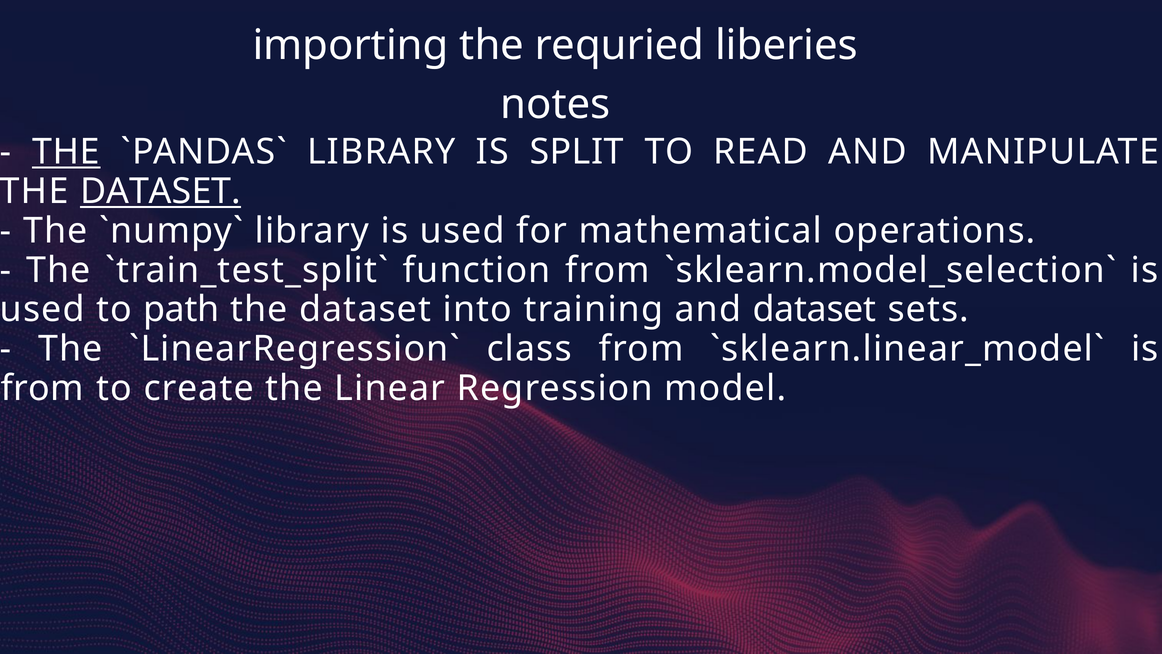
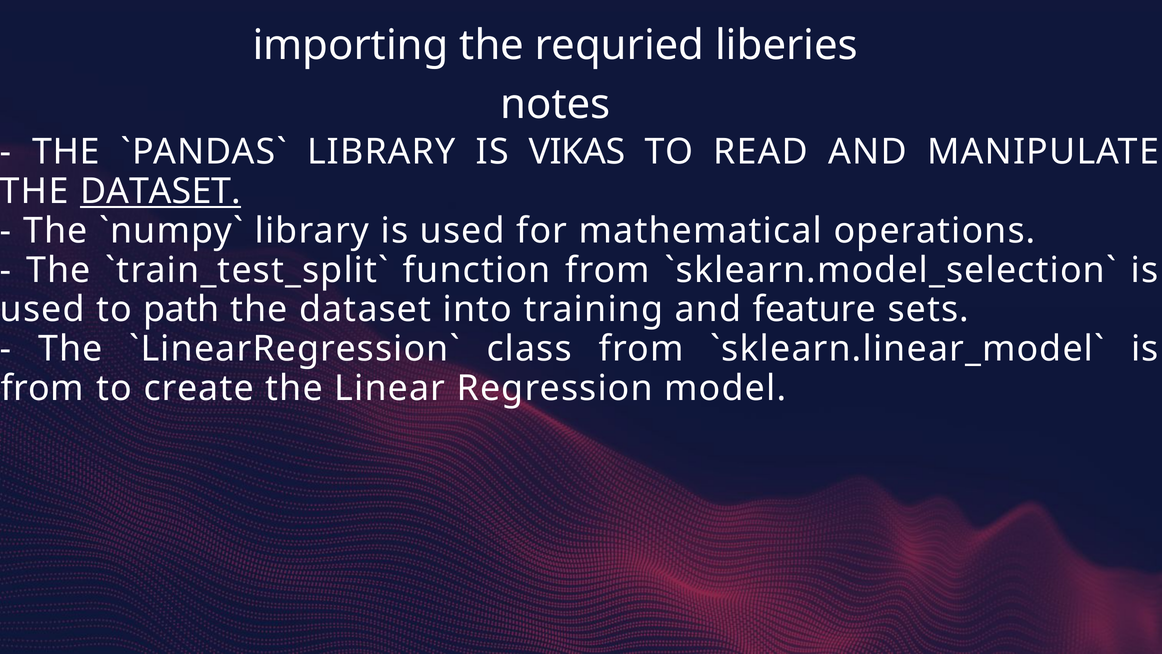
THE at (66, 152) underline: present -> none
SPLIT: SPLIT -> VIKAS
and dataset: dataset -> feature
